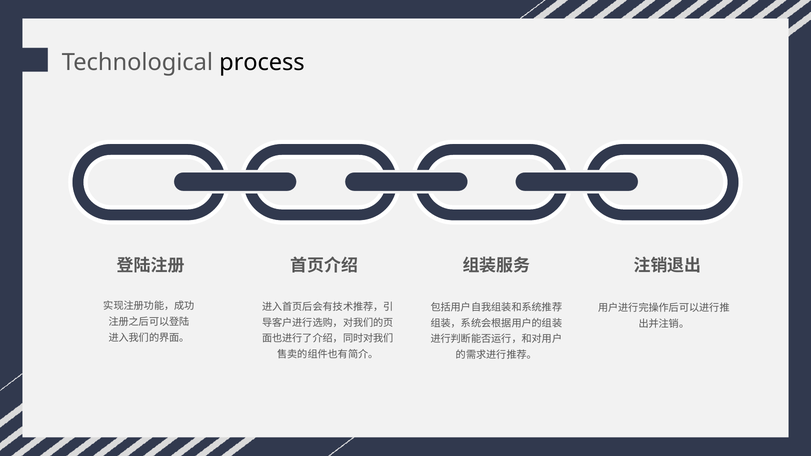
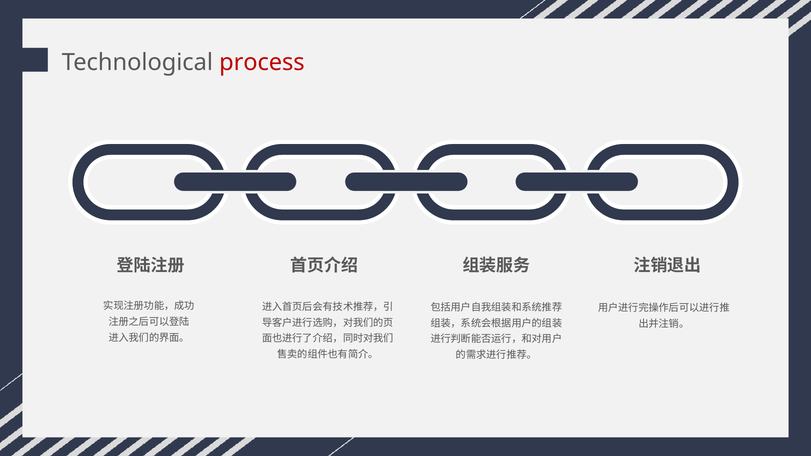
process colour: black -> red
